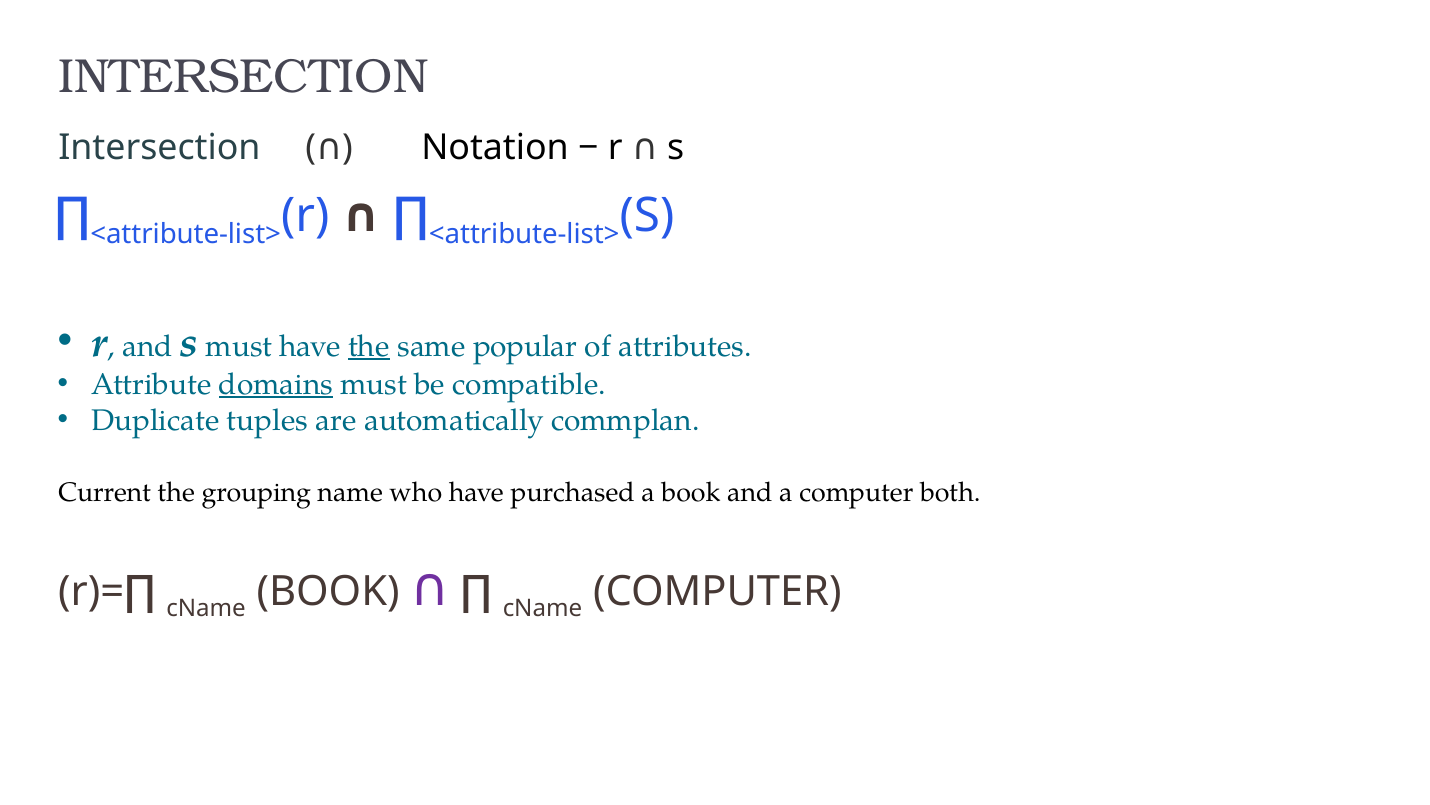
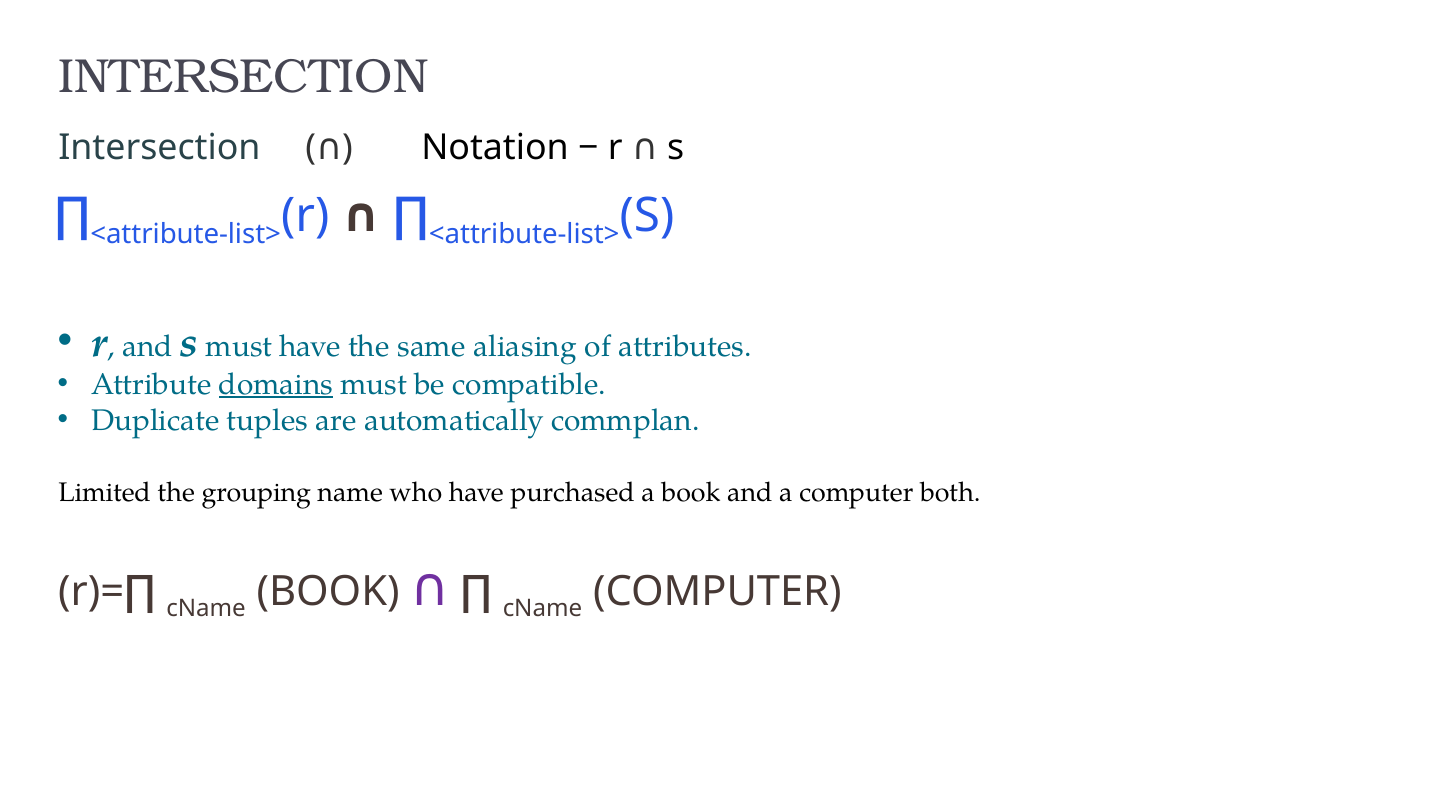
the at (369, 346) underline: present -> none
popular: popular -> aliasing
Current: Current -> Limited
